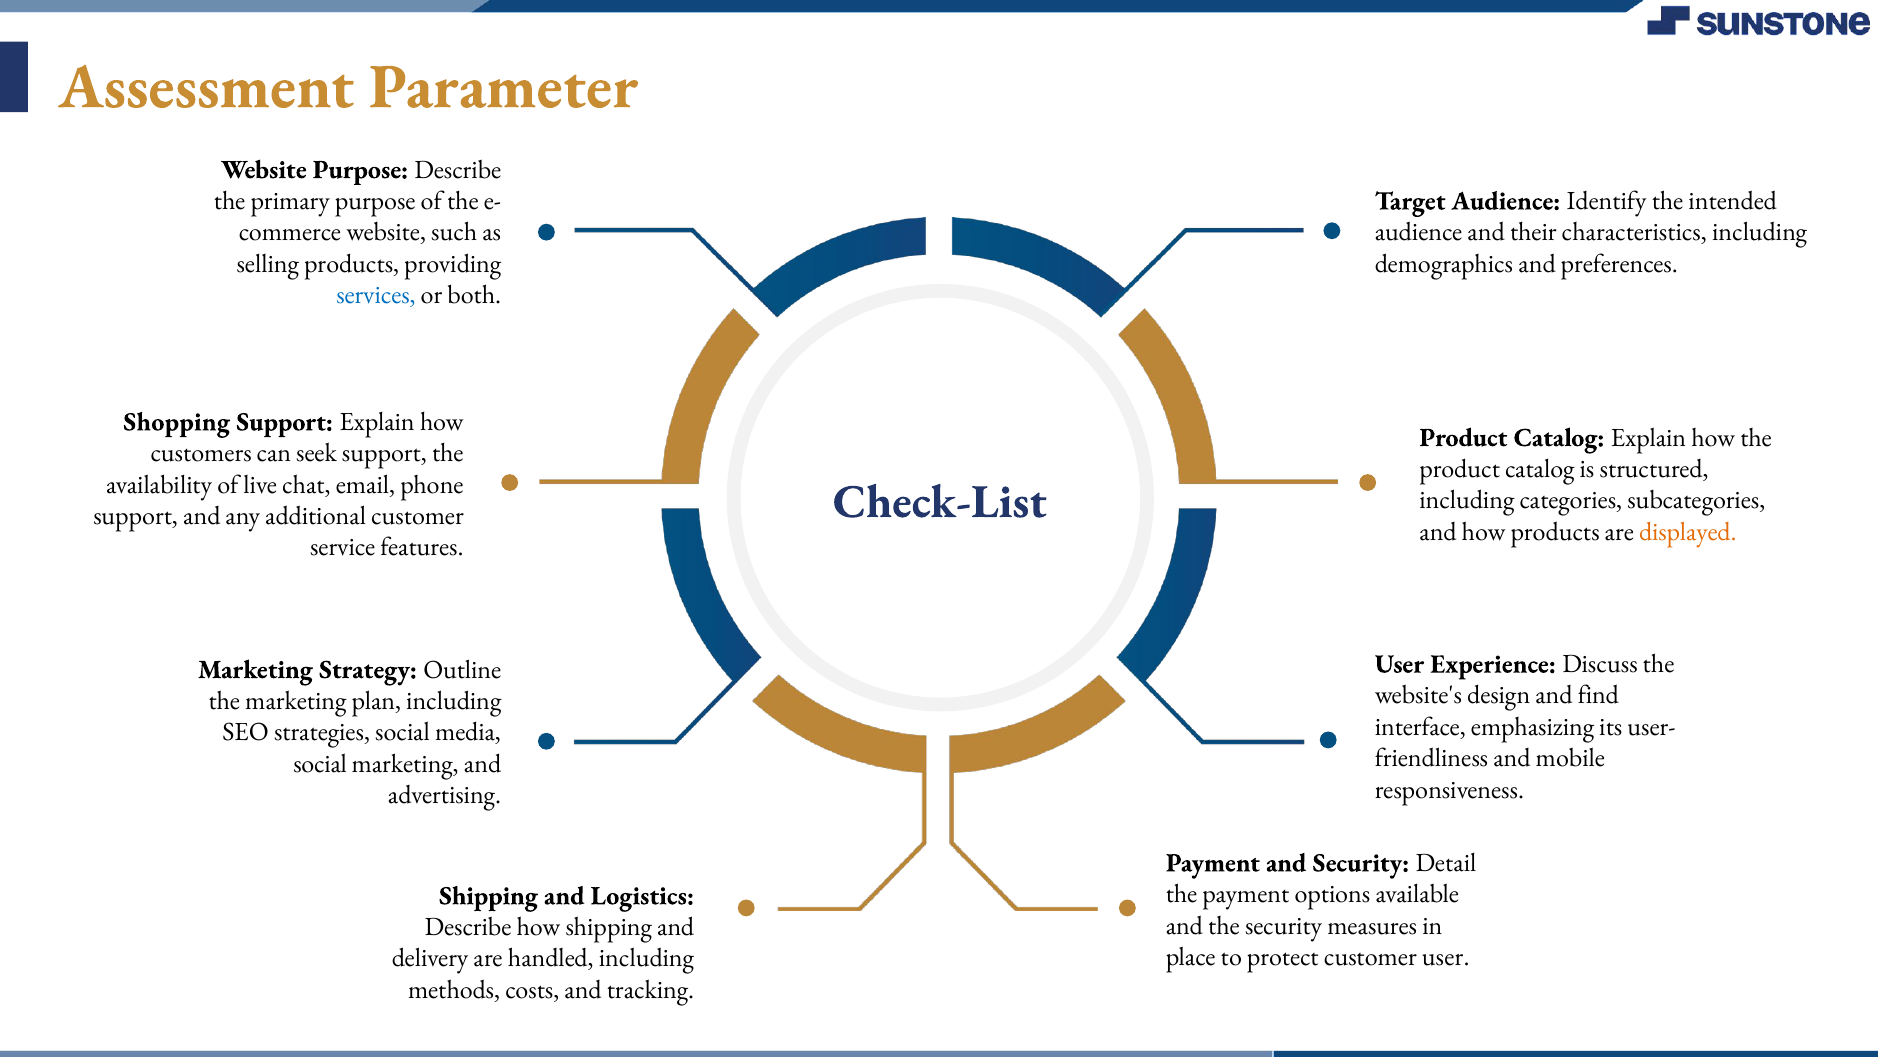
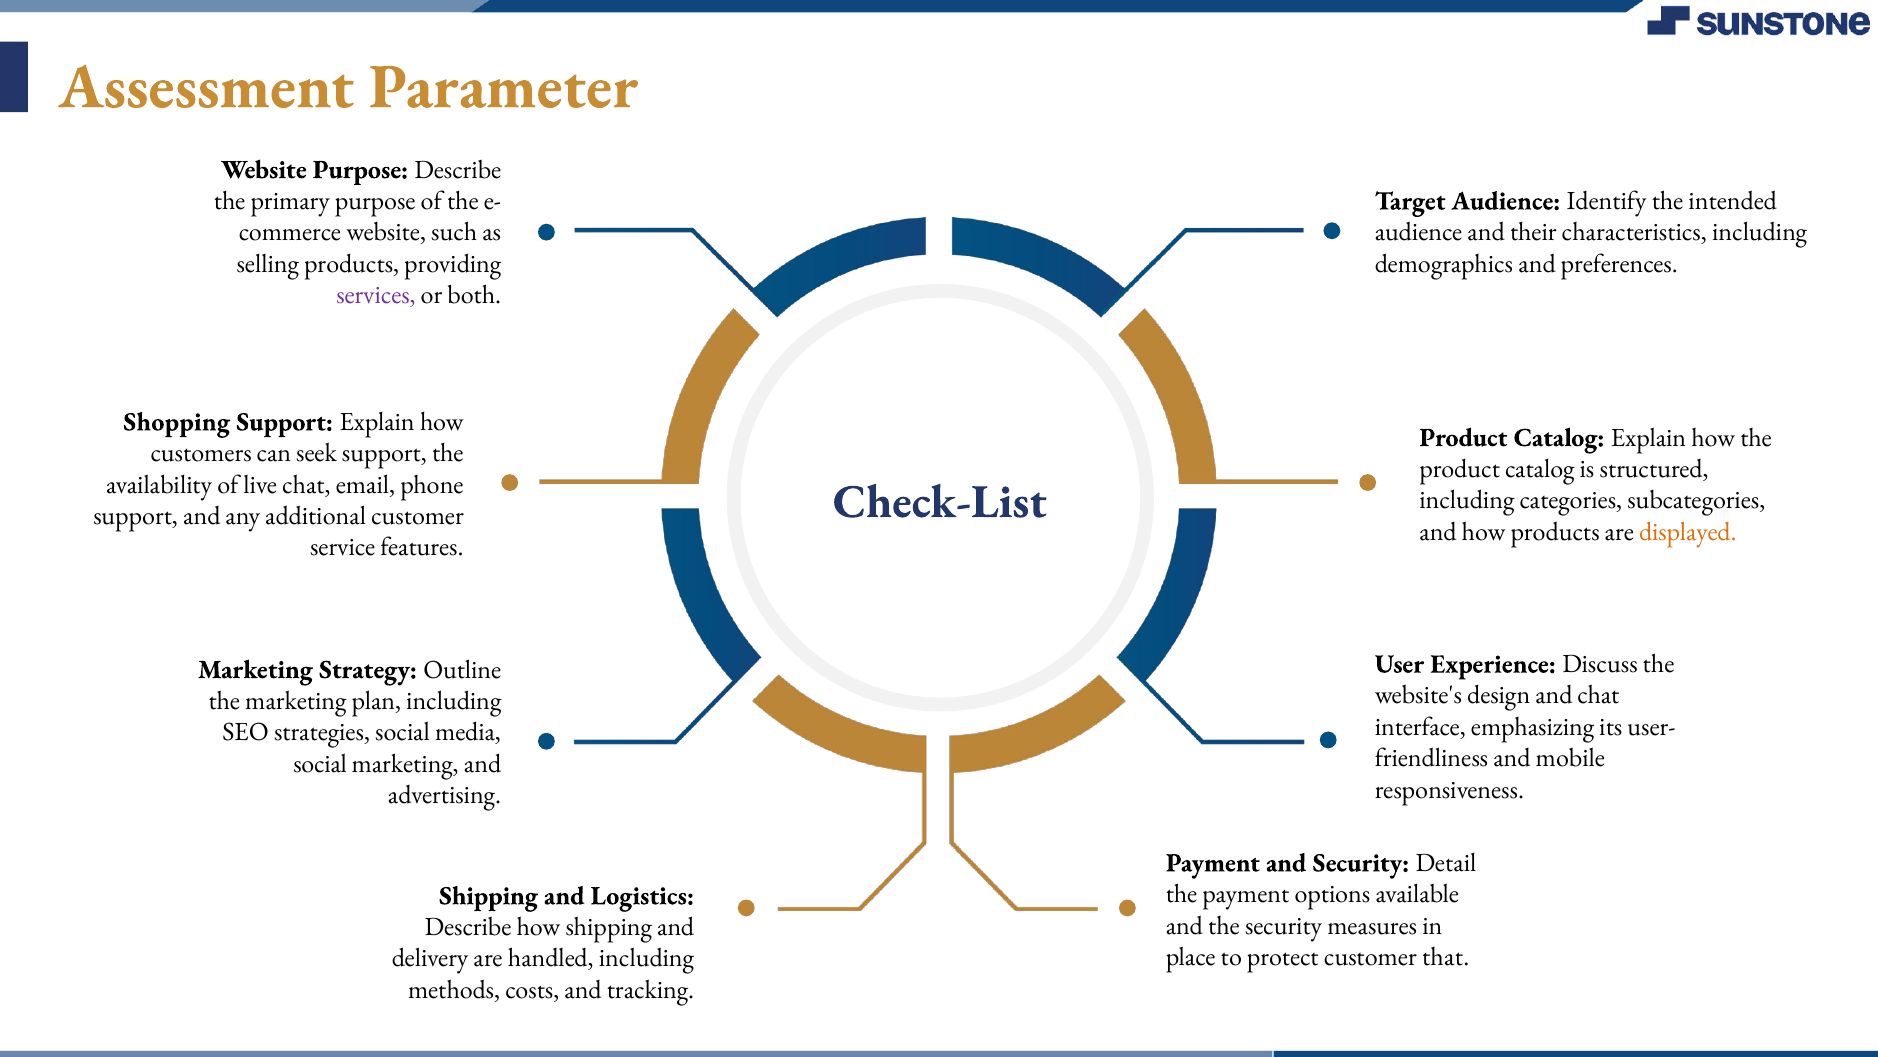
services colour: blue -> purple
and find: find -> chat
customer user: user -> that
